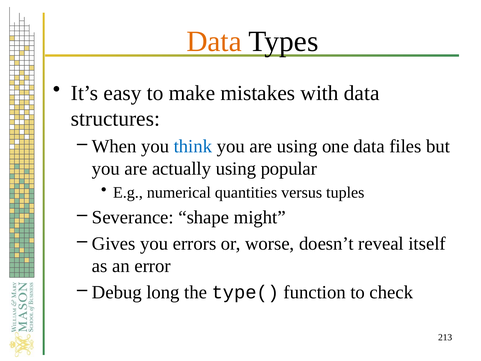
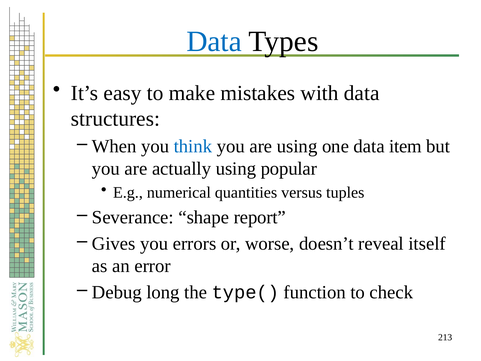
Data at (214, 41) colour: orange -> blue
files: files -> item
might: might -> report
